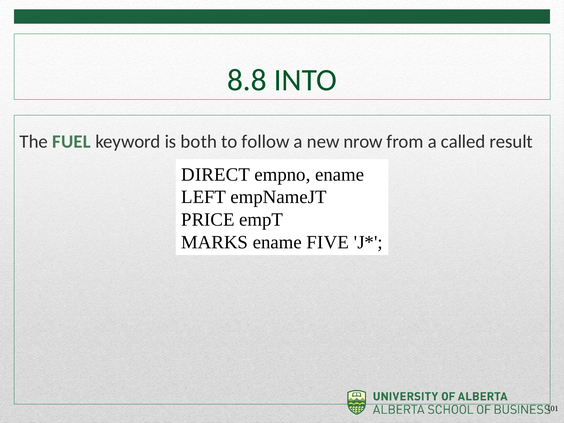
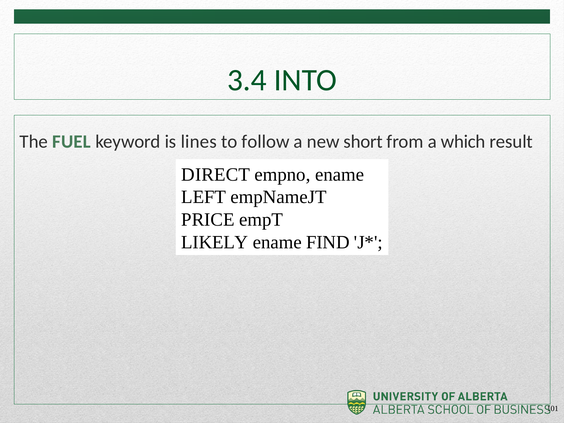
8.8: 8.8 -> 3.4
both: both -> lines
nrow: nrow -> short
called: called -> which
MARKS: MARKS -> LIKELY
FIVE: FIVE -> FIND
